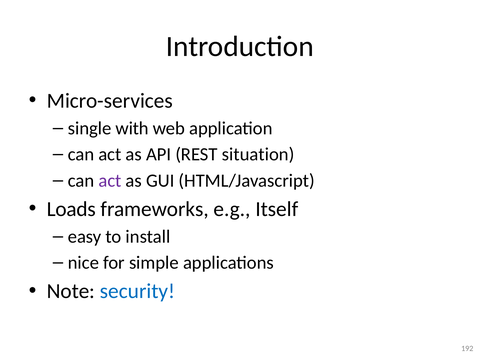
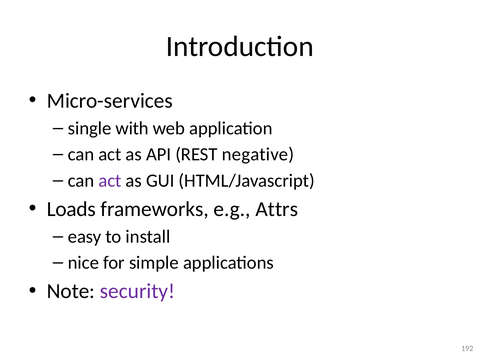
situation: situation -> negative
Itself: Itself -> Attrs
security colour: blue -> purple
